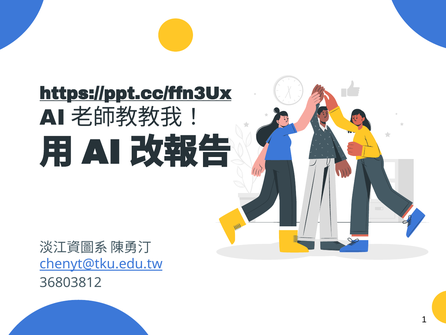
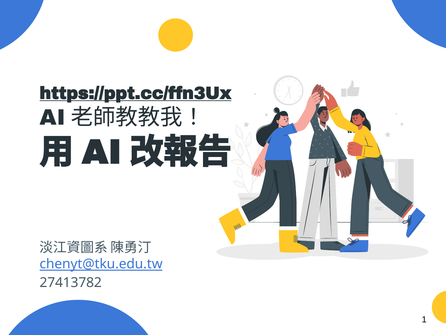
36803812: 36803812 -> 27413782
